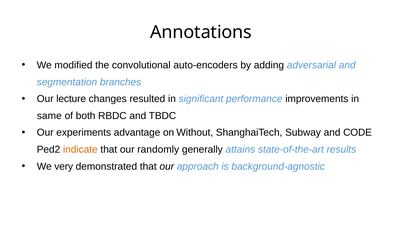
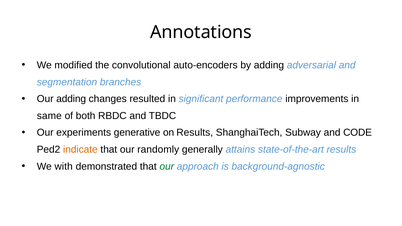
Our lecture: lecture -> adding
advantage: advantage -> generative
on Without: Without -> Results
very: very -> with
our at (167, 167) colour: black -> green
